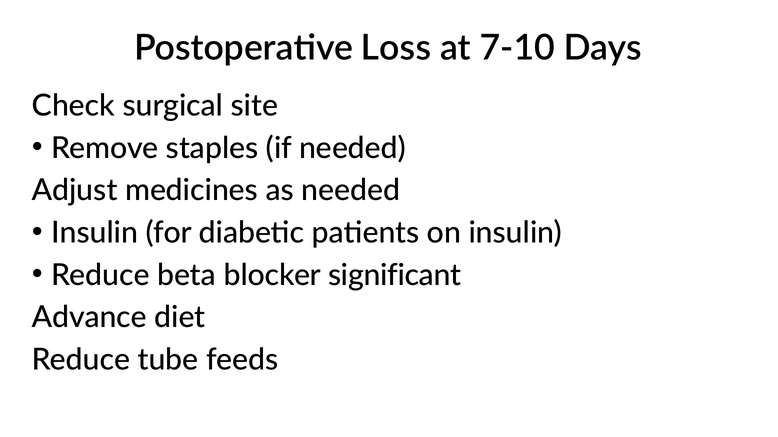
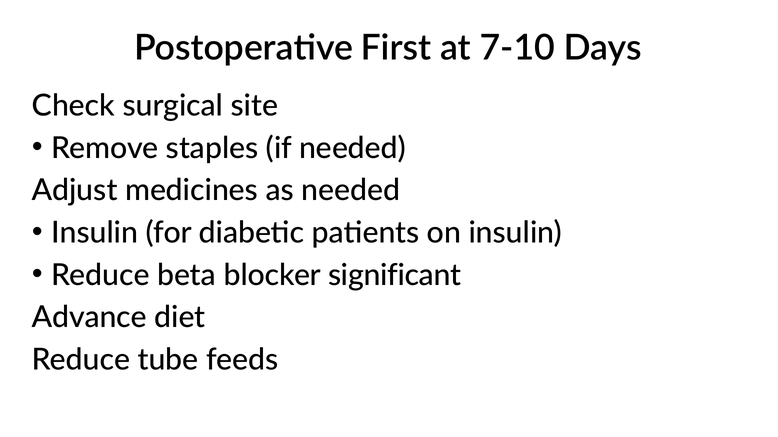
Loss: Loss -> First
